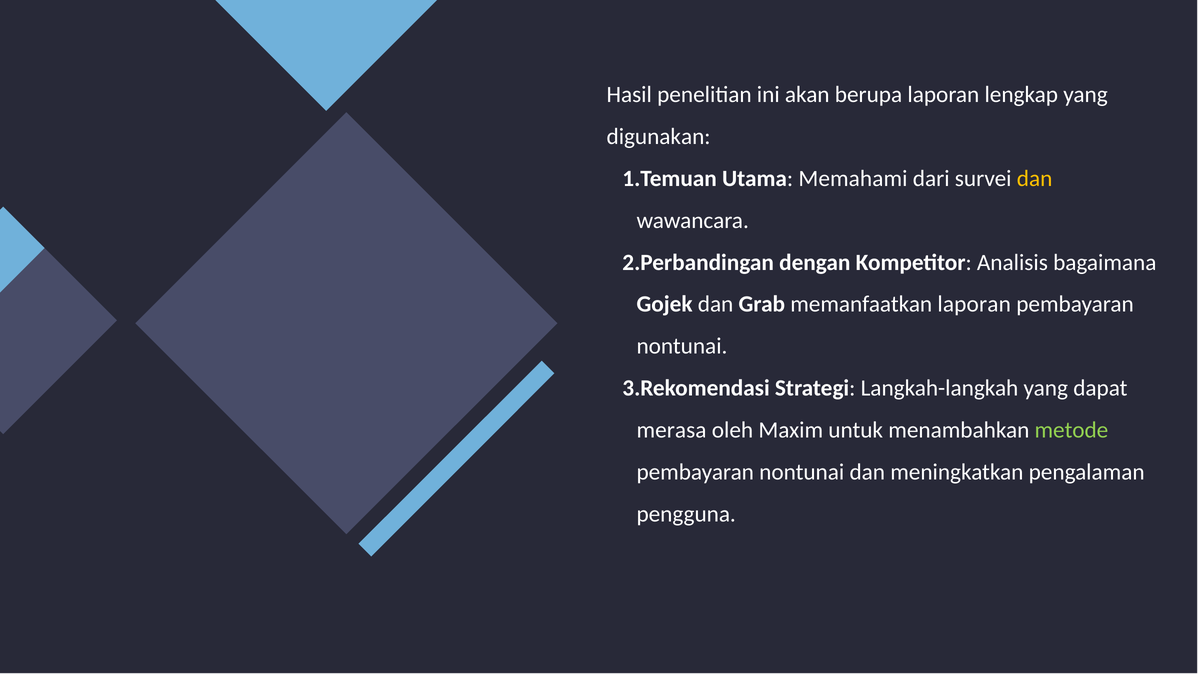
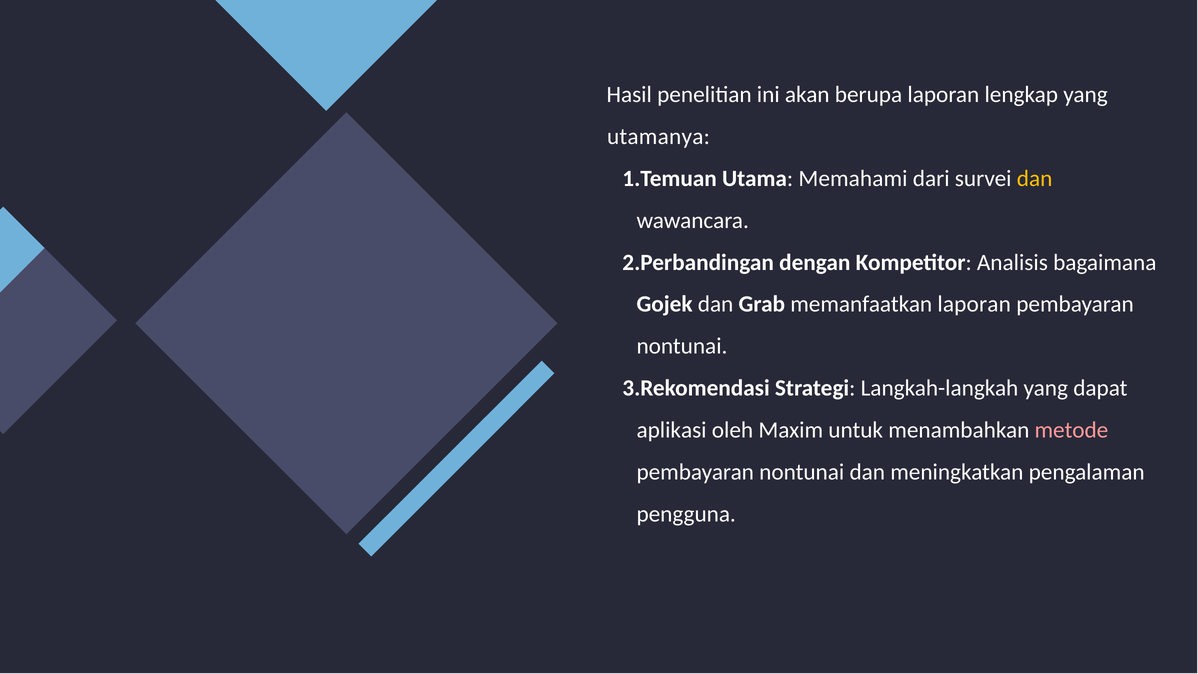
digunakan: digunakan -> utamanya
merasa: merasa -> aplikasi
metode colour: light green -> pink
